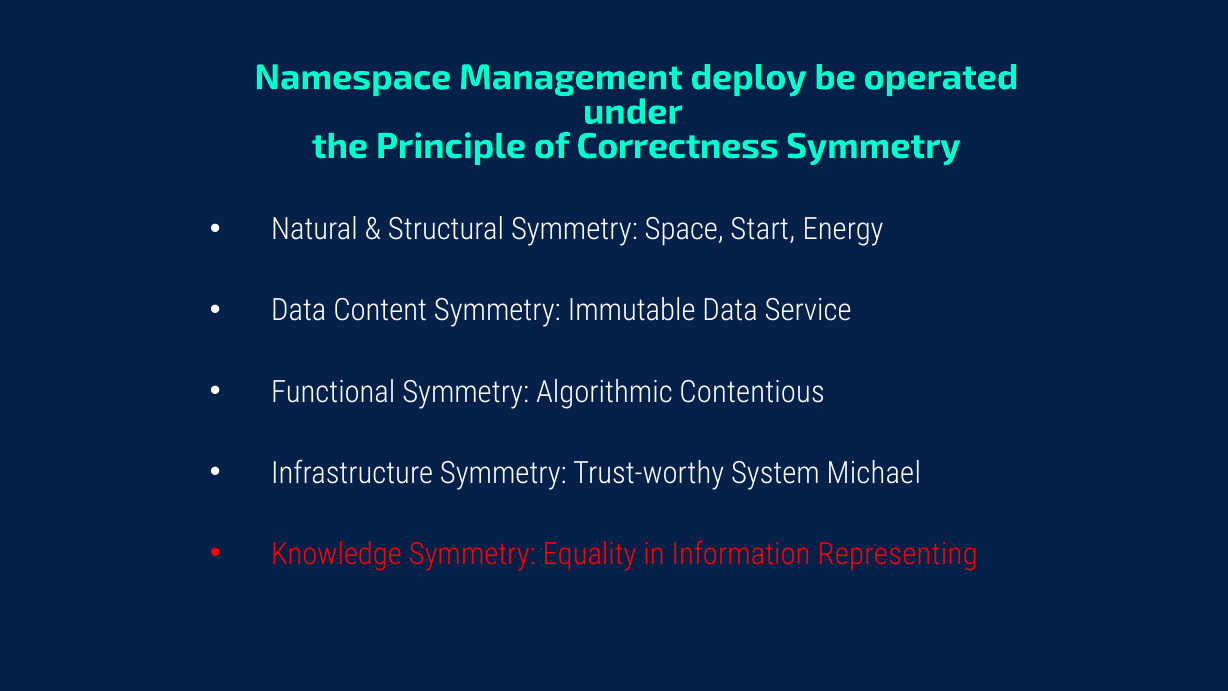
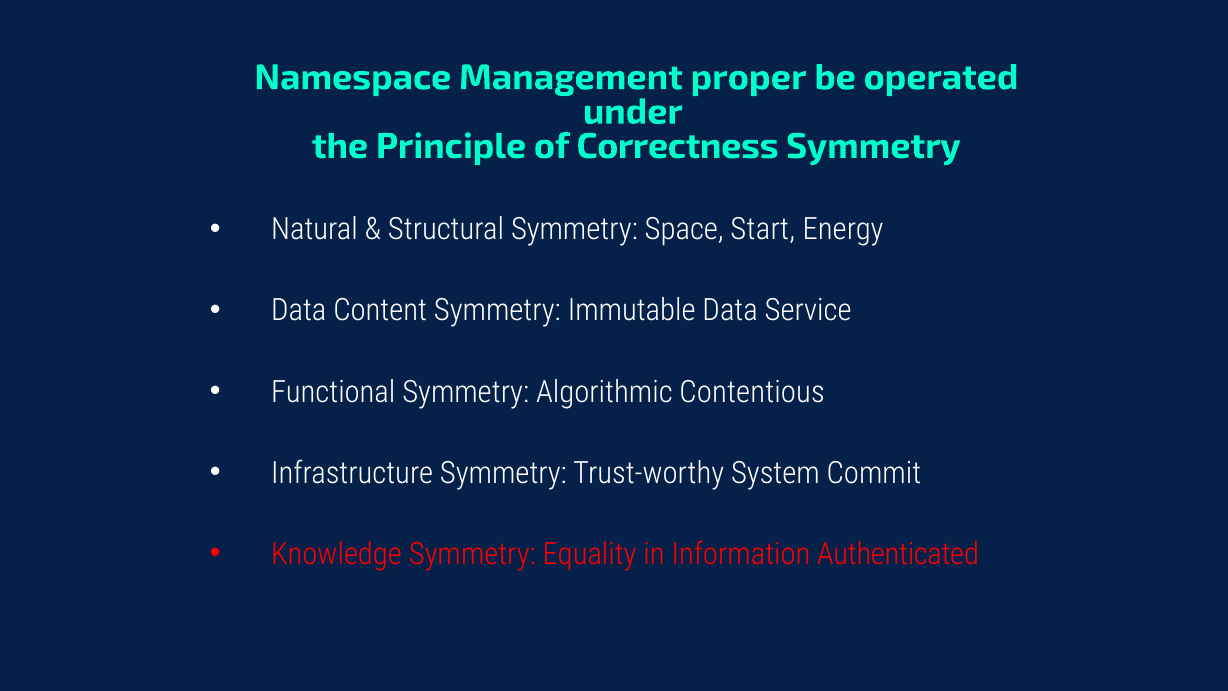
deploy: deploy -> proper
Michael: Michael -> Commit
Representing: Representing -> Authenticated
